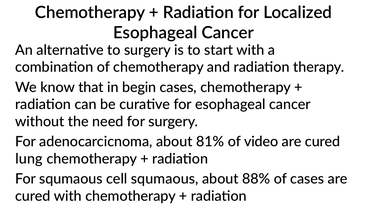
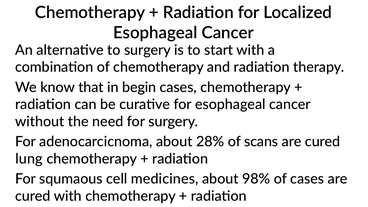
81%: 81% -> 28%
video: video -> scans
cell squmaous: squmaous -> medicines
88%: 88% -> 98%
